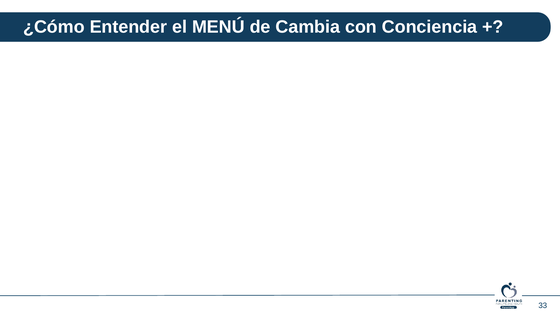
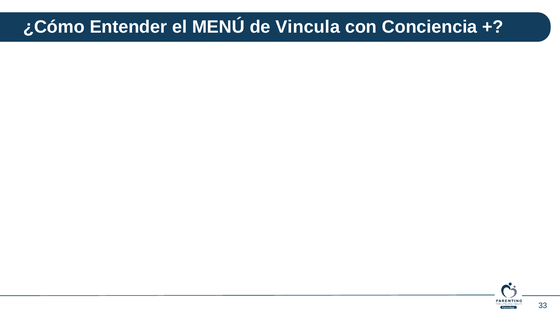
Cambia: Cambia -> Vincula
